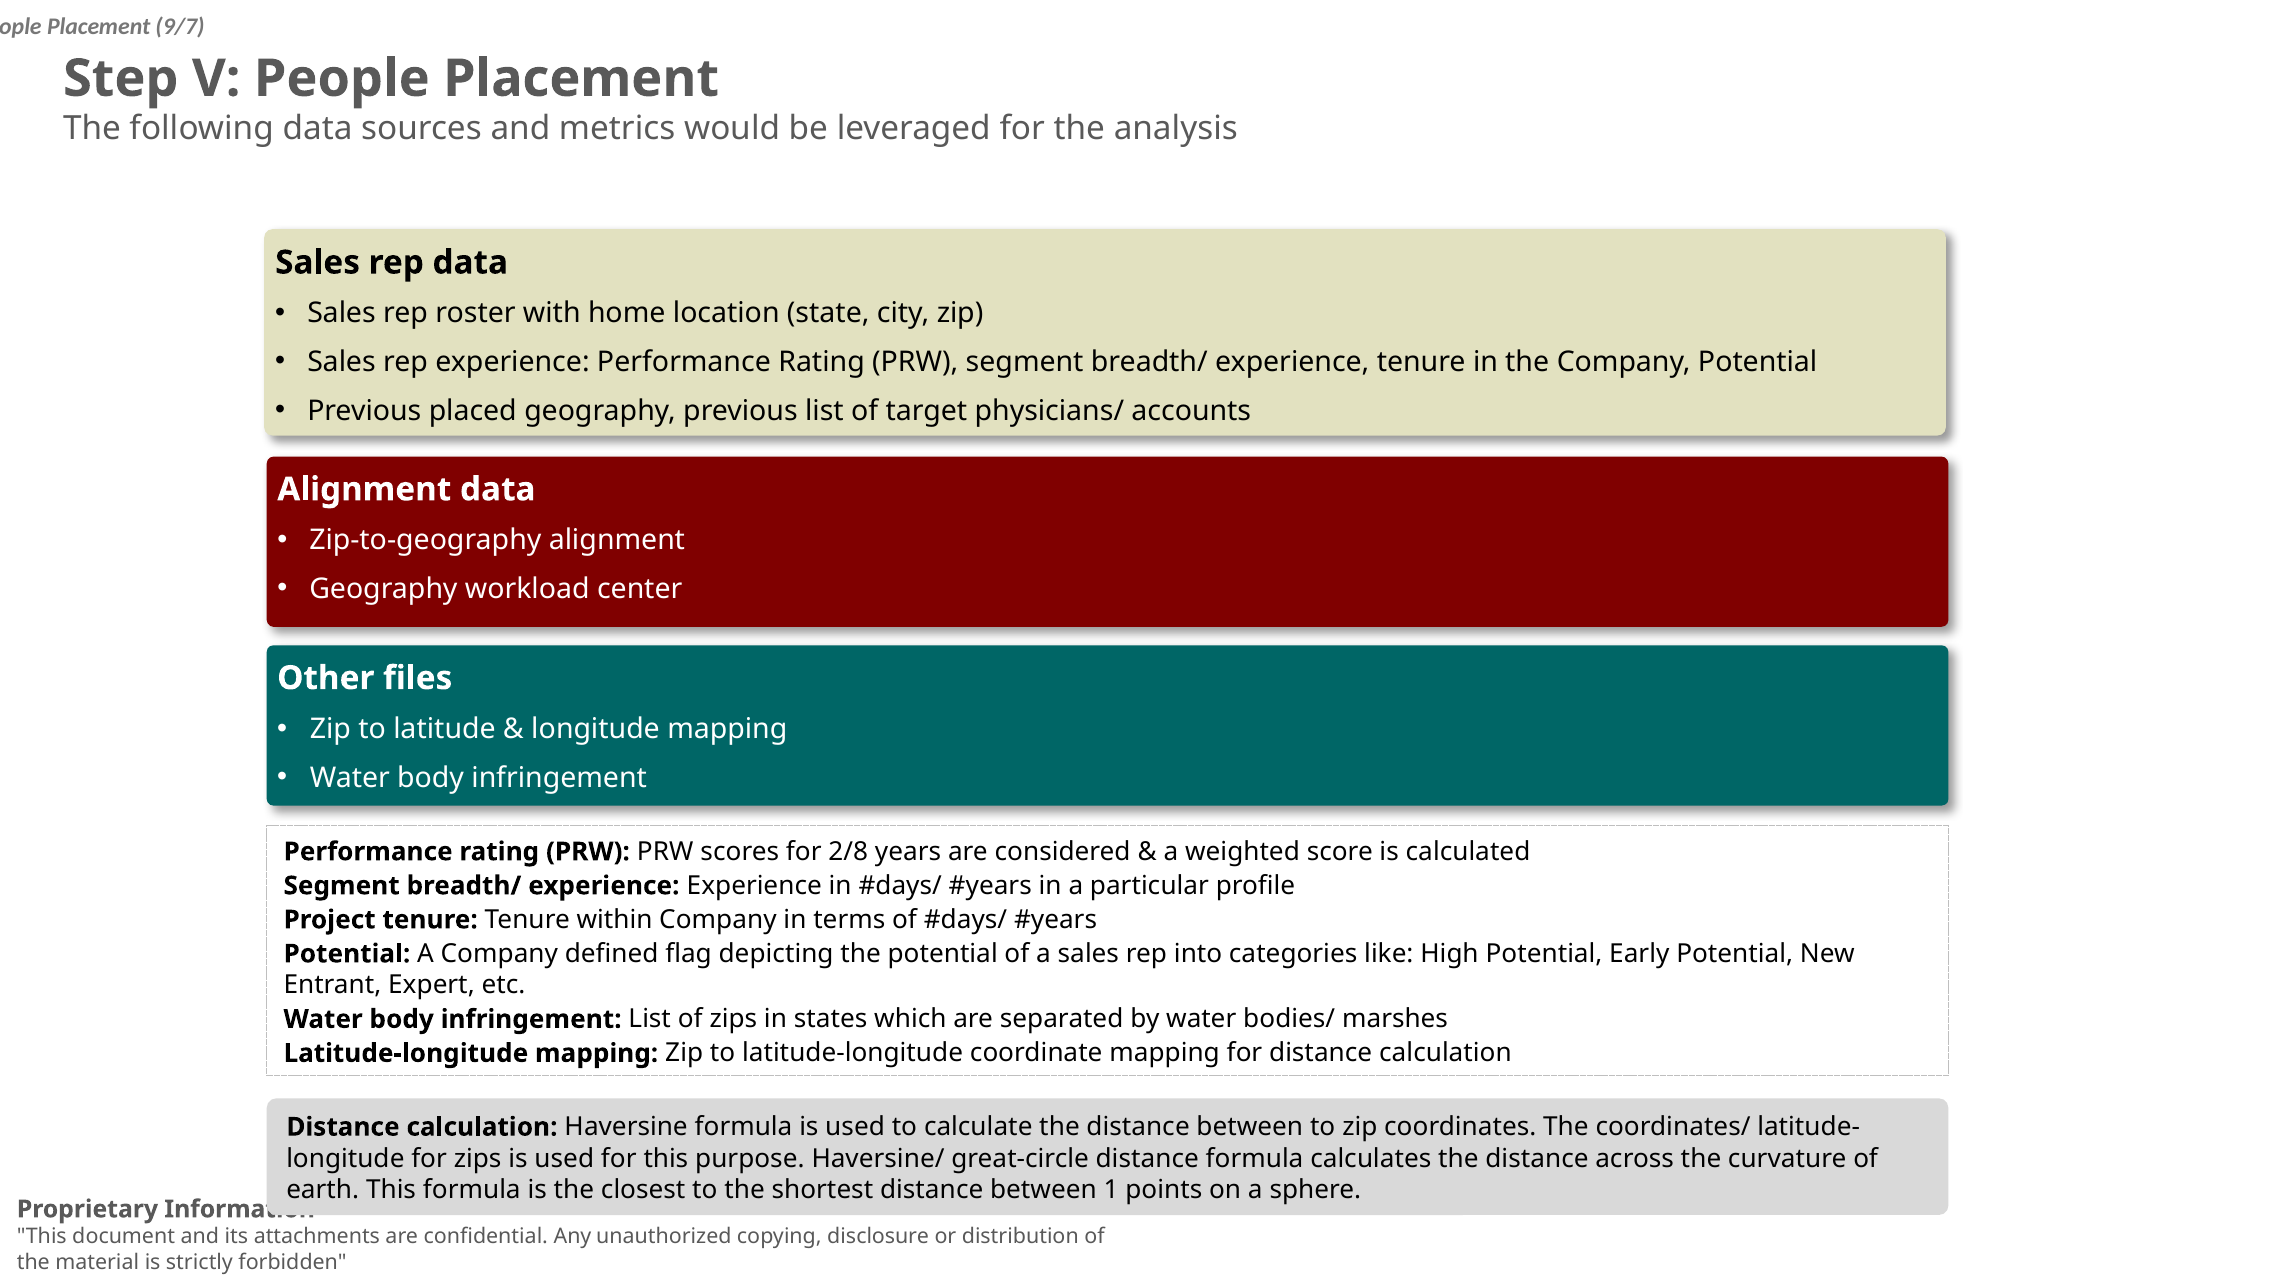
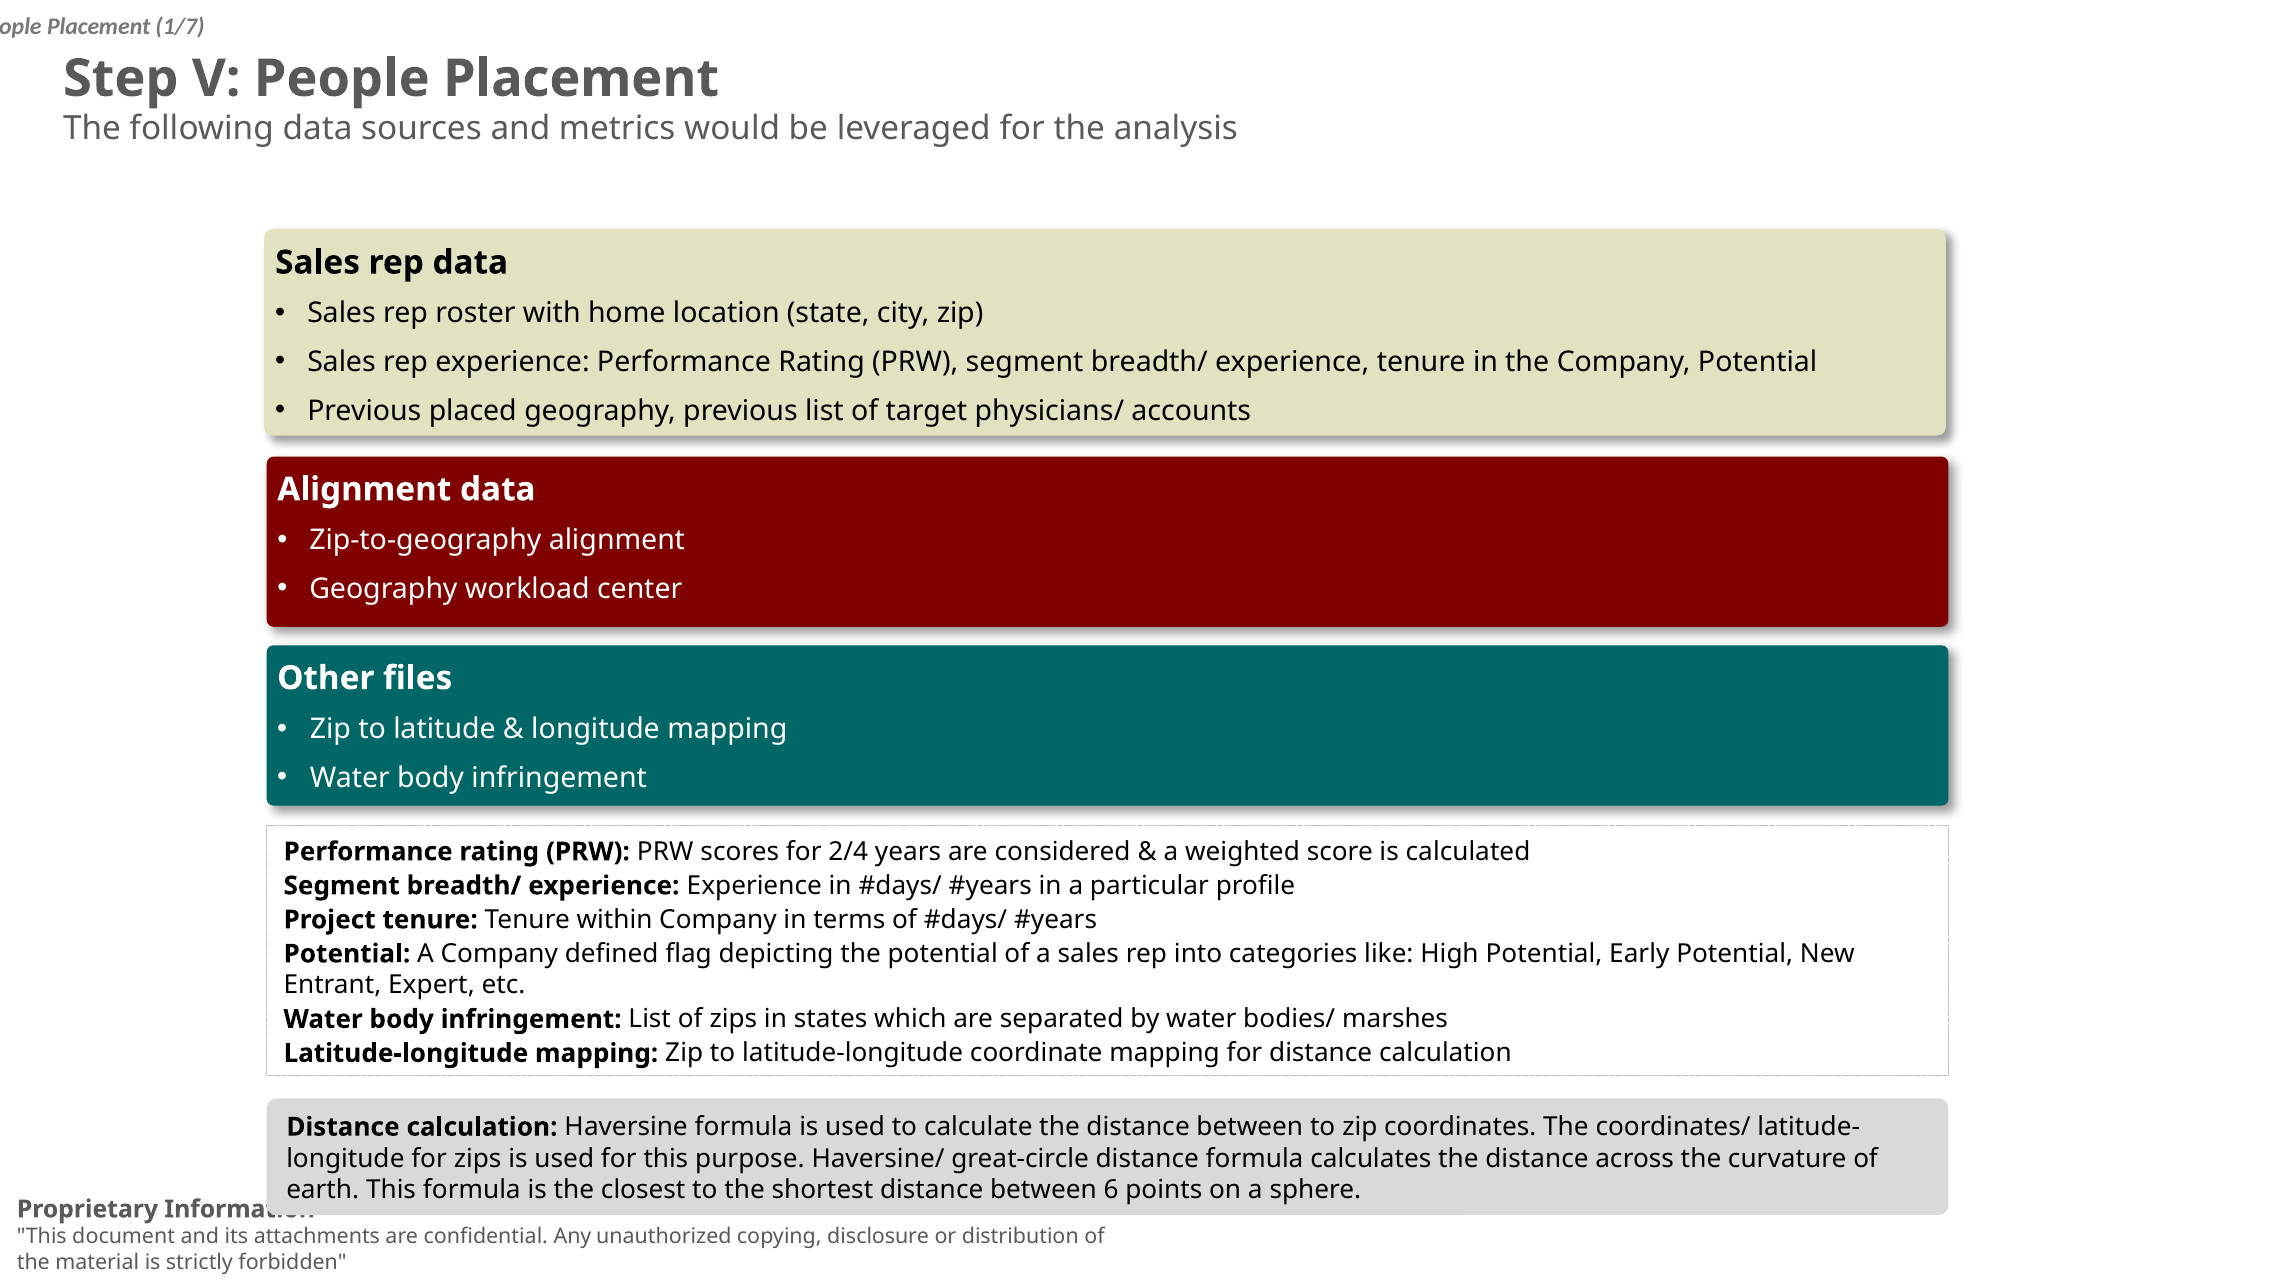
9/7: 9/7 -> 1/7
2/8: 2/8 -> 2/4
1: 1 -> 6
